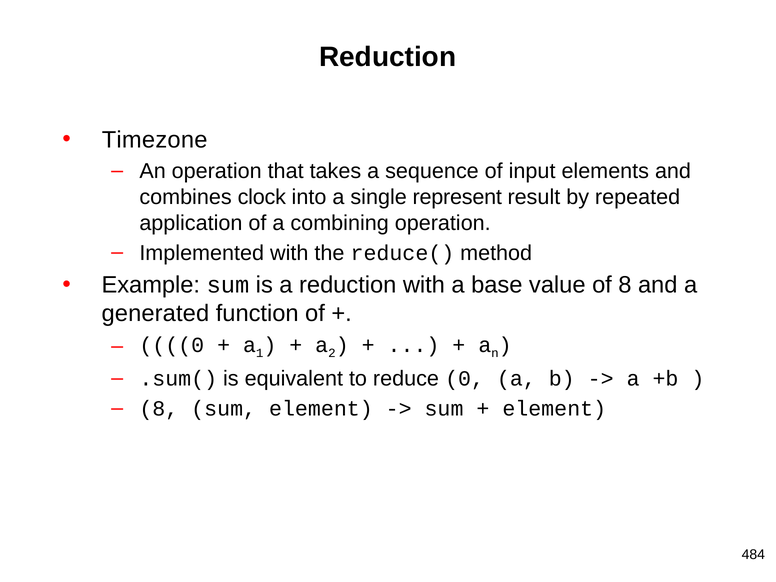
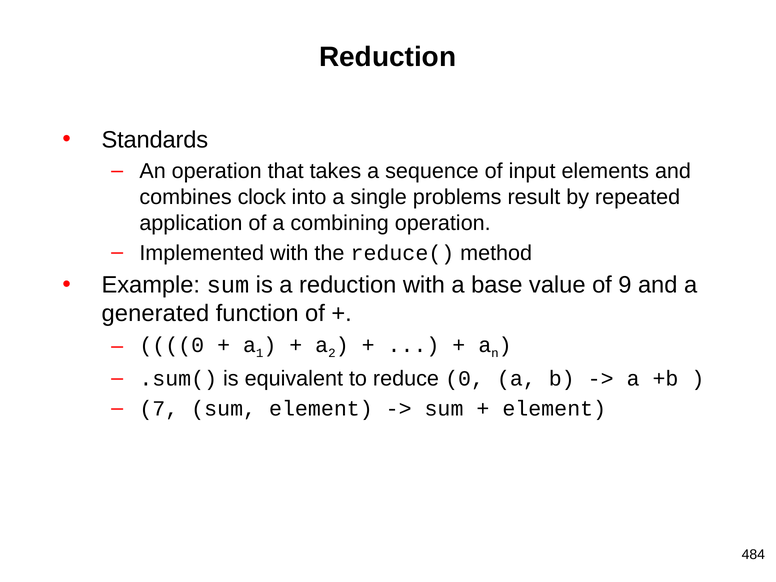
Timezone: Timezone -> Standards
represent: represent -> problems
of 8: 8 -> 9
8 at (159, 409): 8 -> 7
